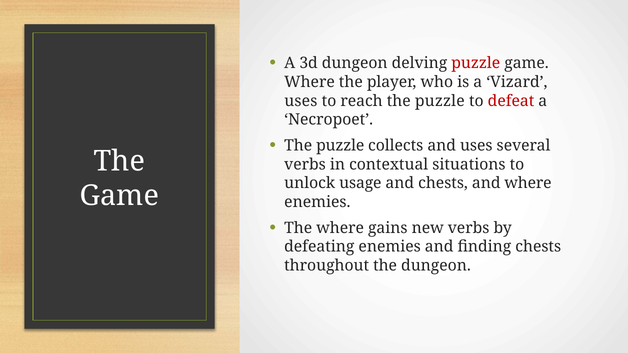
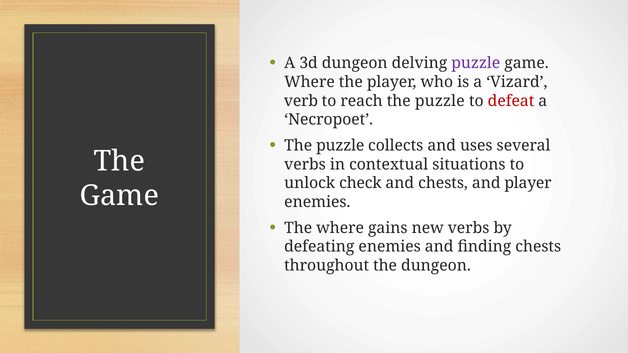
puzzle at (476, 63) colour: red -> purple
uses at (301, 101): uses -> verb
usage: usage -> check
and where: where -> player
